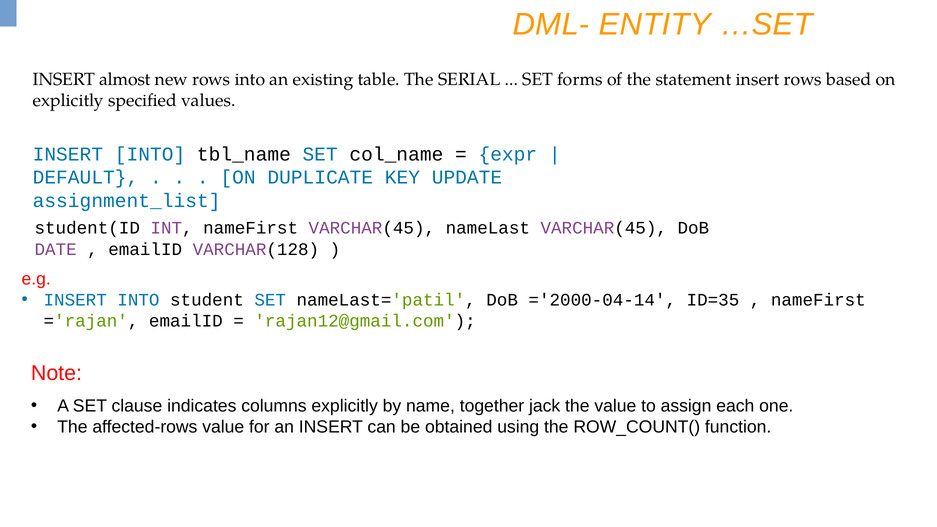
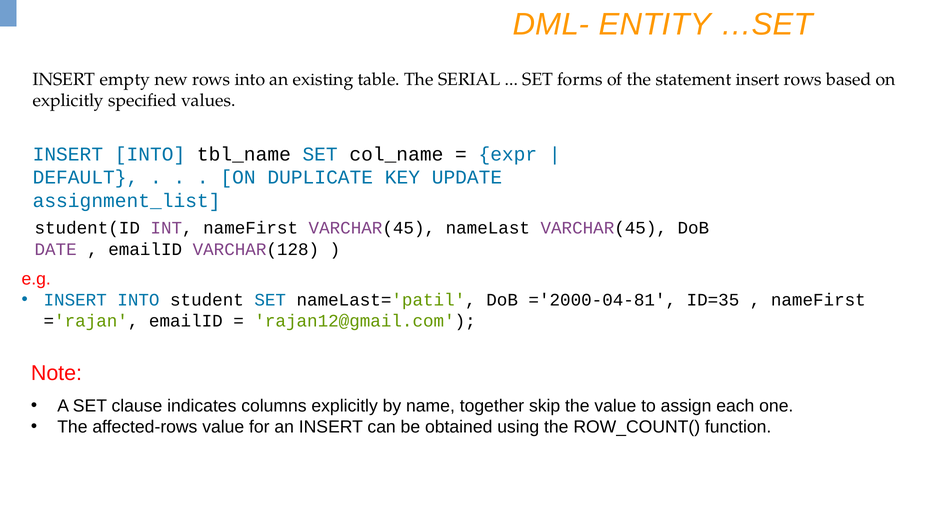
almost: almost -> empty
='2000-04-14: ='2000-04-14 -> ='2000-04-81
jack: jack -> skip
